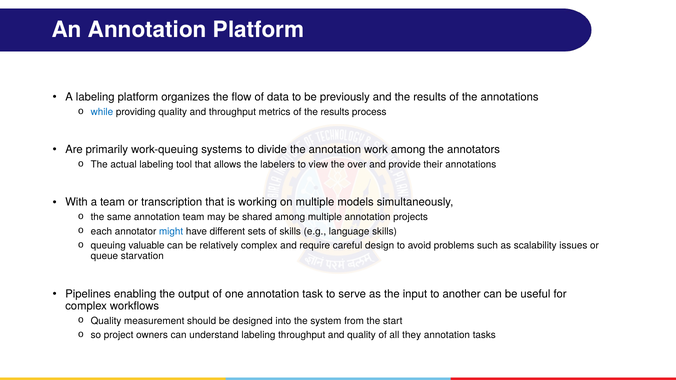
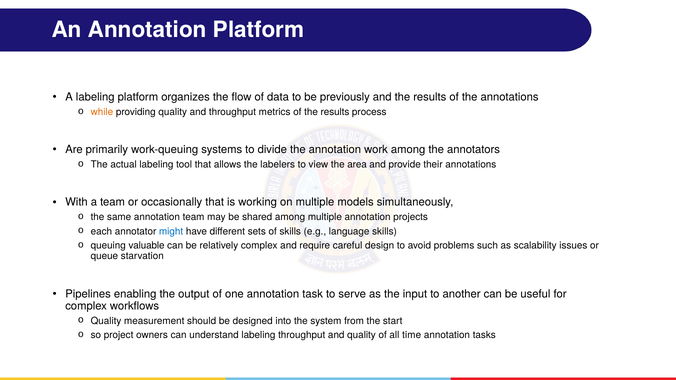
while colour: blue -> orange
over: over -> area
transcription: transcription -> occasionally
they: they -> time
